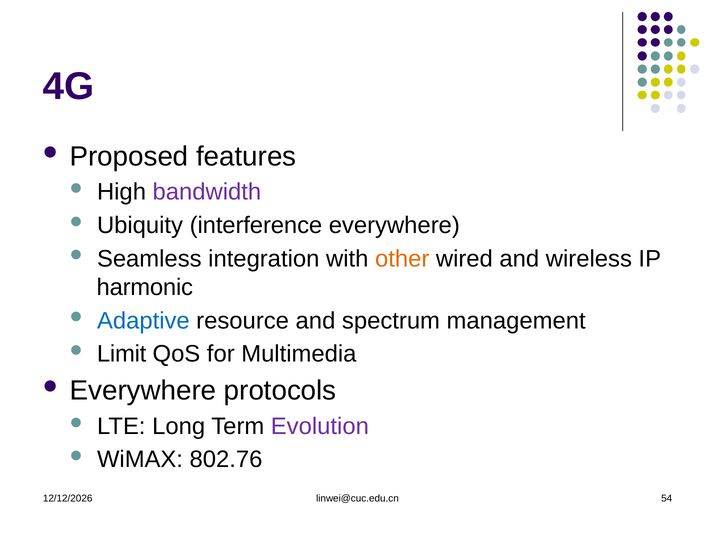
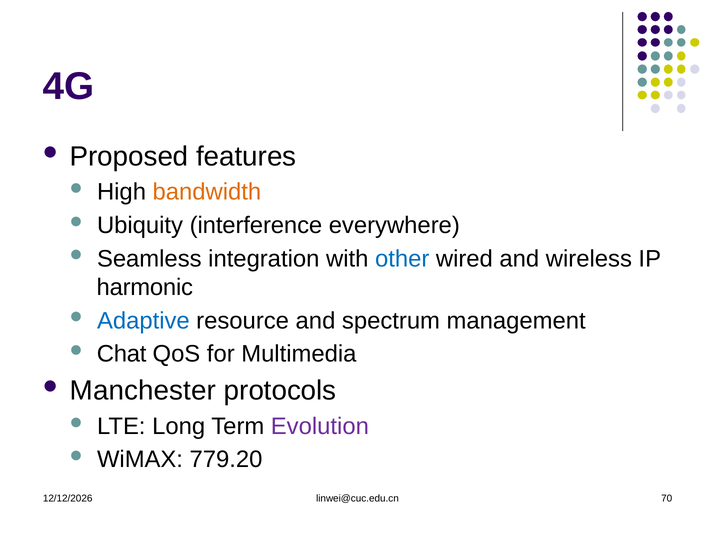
bandwidth colour: purple -> orange
other colour: orange -> blue
Limit: Limit -> Chat
Everywhere at (143, 391): Everywhere -> Manchester
802.76: 802.76 -> 779.20
54: 54 -> 70
